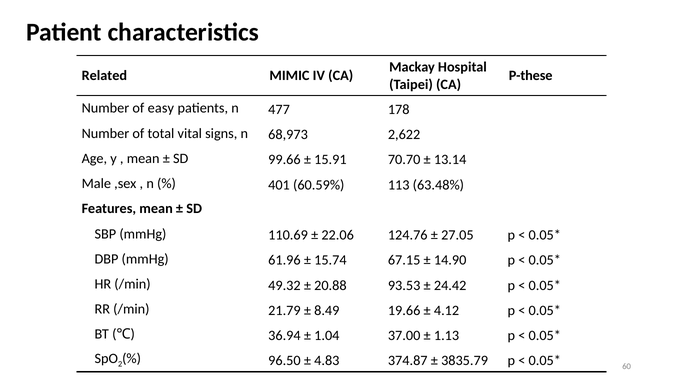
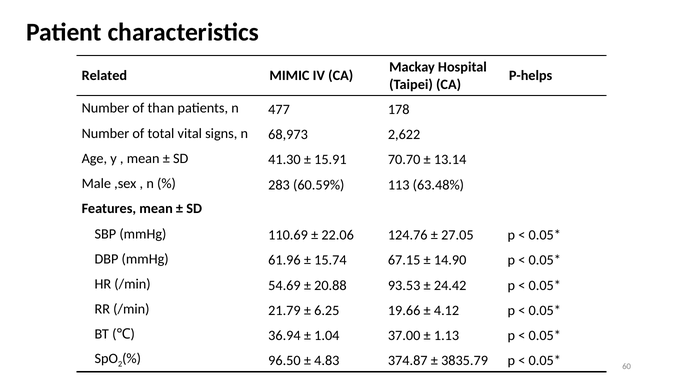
P-these: P-these -> P-helps
easy: easy -> than
99.66: 99.66 -> 41.30
401: 401 -> 283
49.32: 49.32 -> 54.69
8.49: 8.49 -> 6.25
